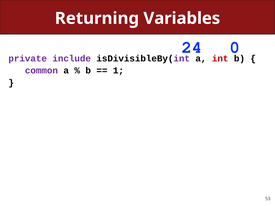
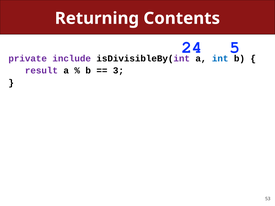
Variables: Variables -> Contents
0: 0 -> 5
int colour: red -> blue
common: common -> result
1: 1 -> 3
